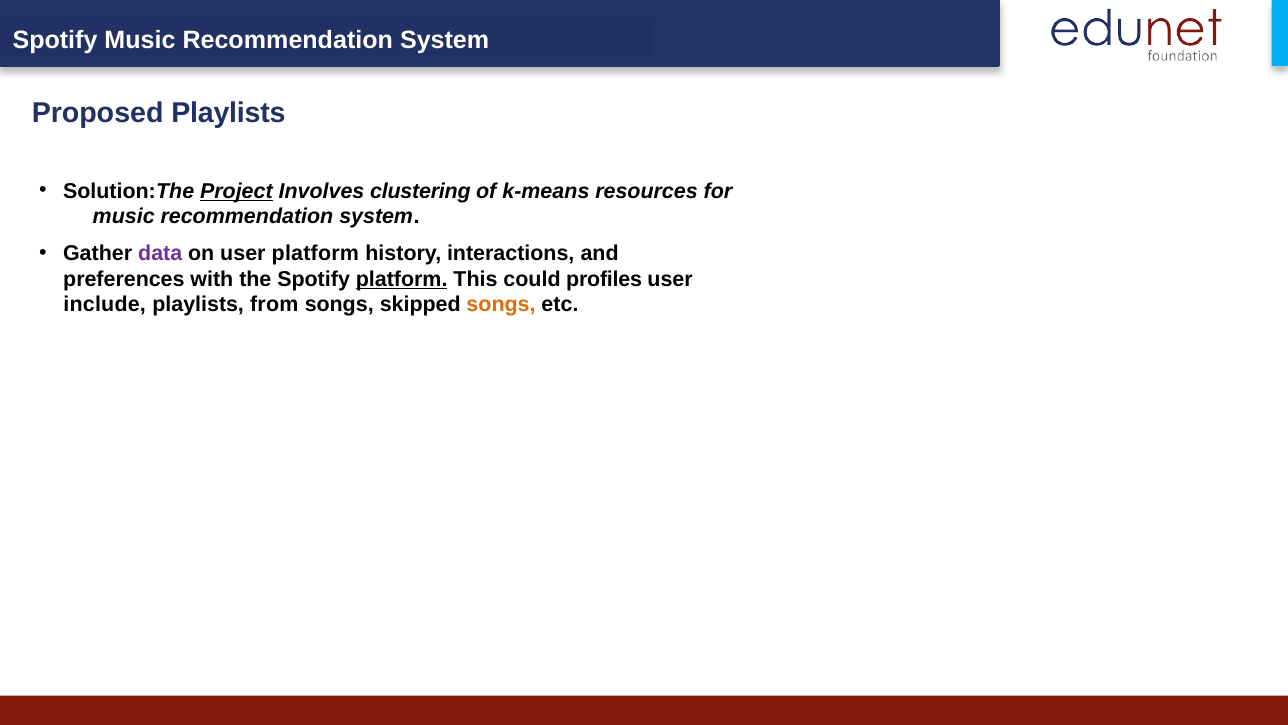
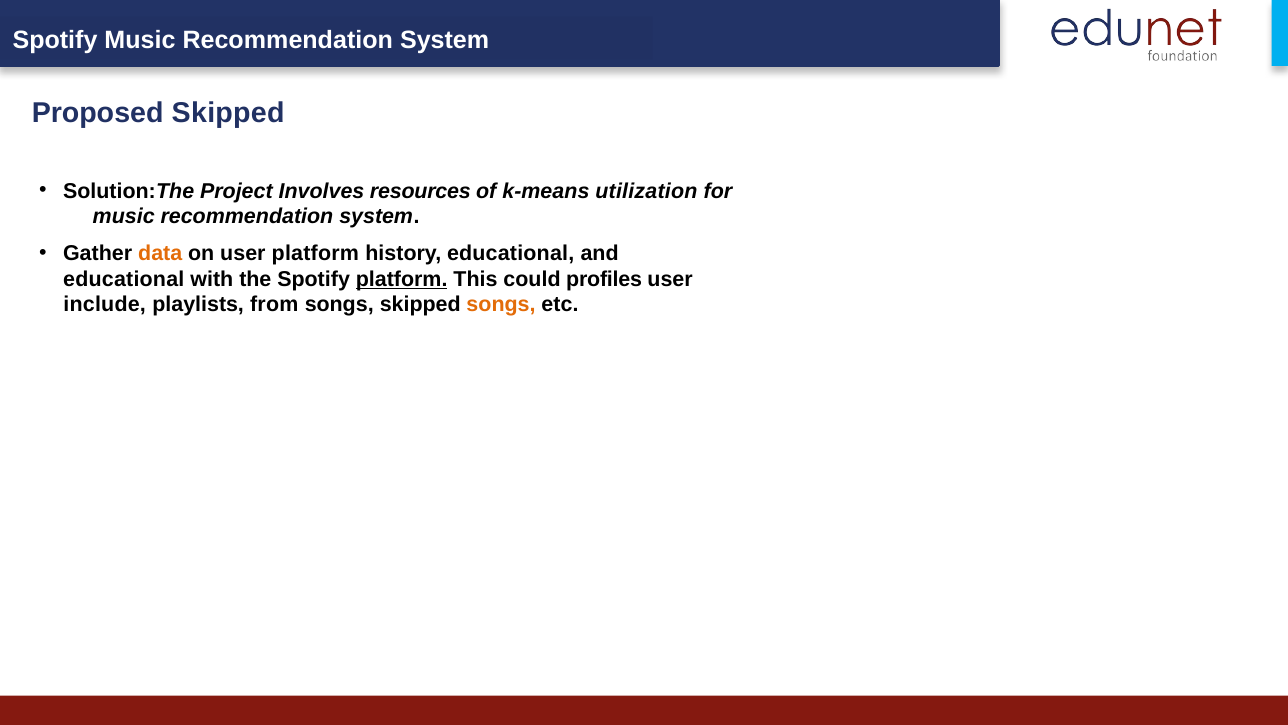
Proposed Playlists: Playlists -> Skipped
Project underline: present -> none
clustering: clustering -> resources
resources: resources -> utilization
data colour: purple -> orange
history interactions: interactions -> educational
preferences at (124, 279): preferences -> educational
